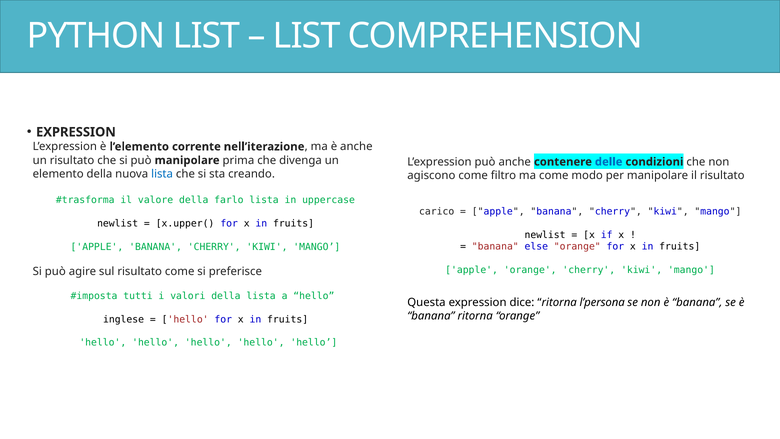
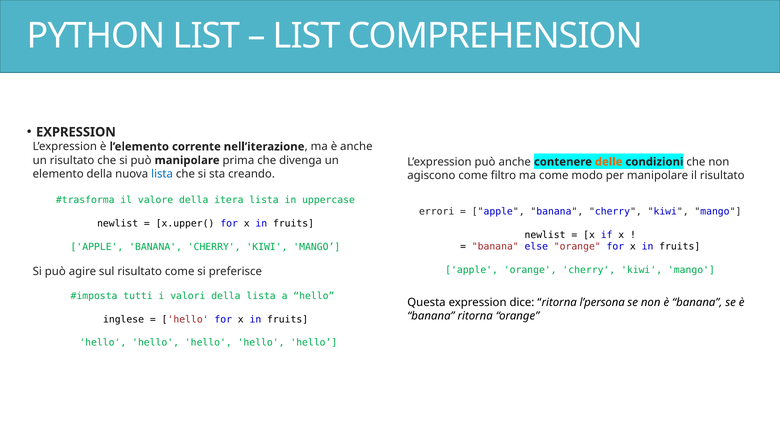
delle colour: blue -> orange
farlo: farlo -> itera
carico: carico -> errori
